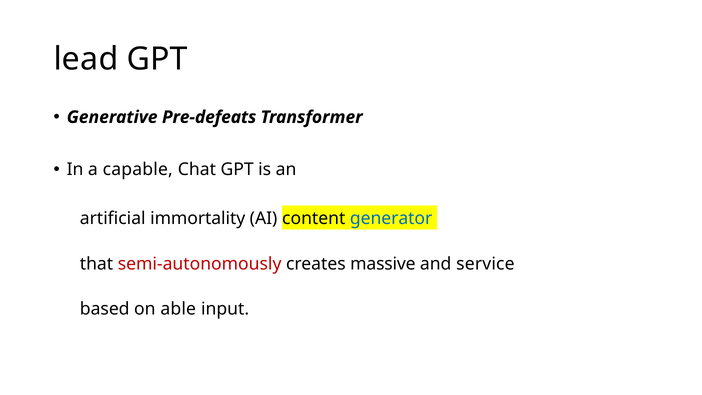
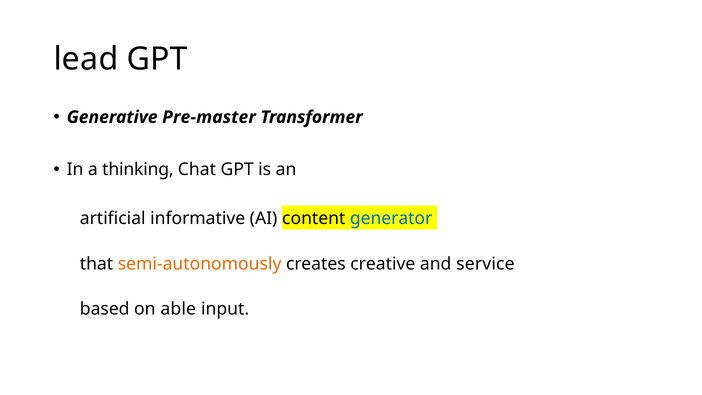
Pre-defeats: Pre-defeats -> Pre-master
capable: capable -> thinking
immortality: immortality -> informative
semi-autonomously colour: red -> orange
massive: massive -> creative
